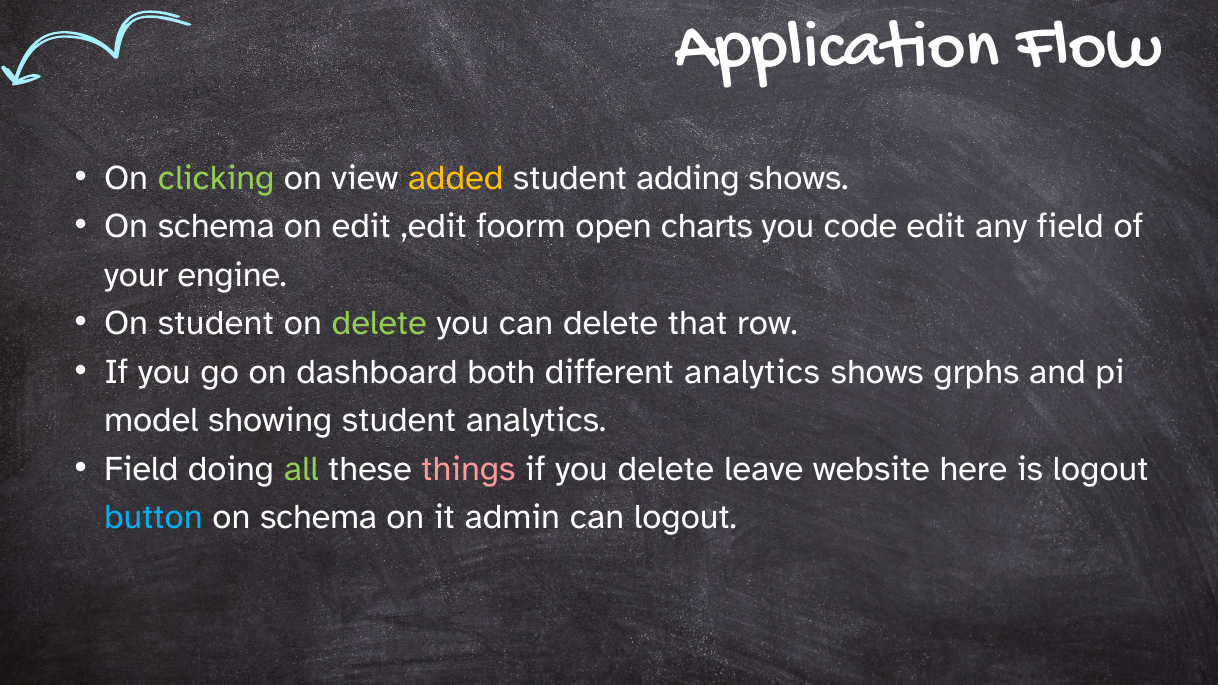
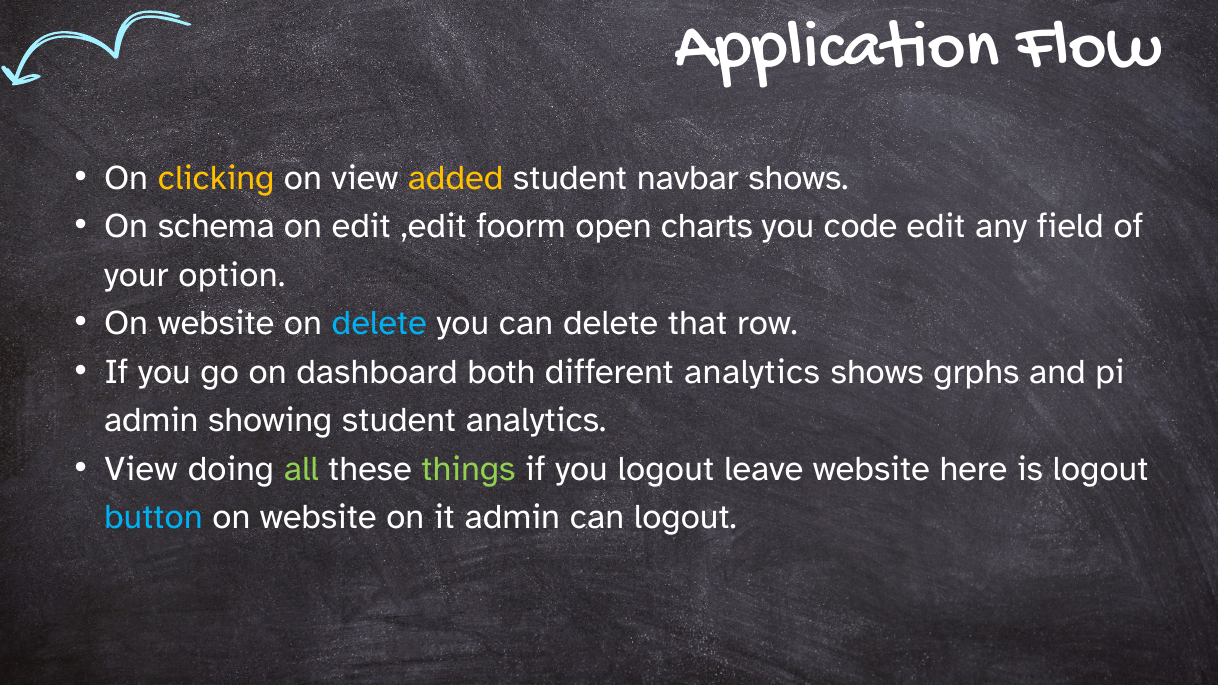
clicking colour: light green -> yellow
adding: adding -> navbar
engine: engine -> option
student at (216, 323): student -> website
delete at (379, 323) colour: light green -> light blue
model at (151, 420): model -> admin
Field at (141, 469): Field -> View
things colour: pink -> light green
you delete: delete -> logout
schema at (319, 518): schema -> website
